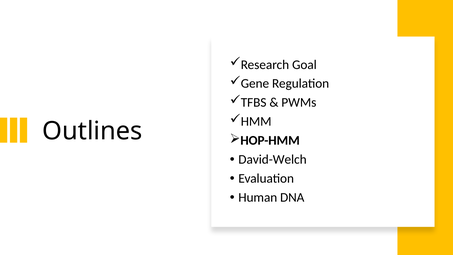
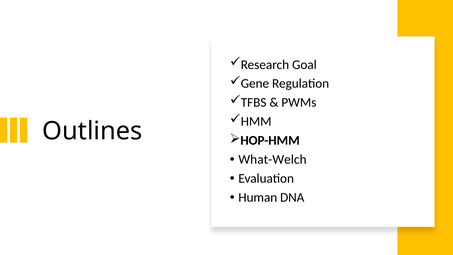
David-Welch: David-Welch -> What-Welch
